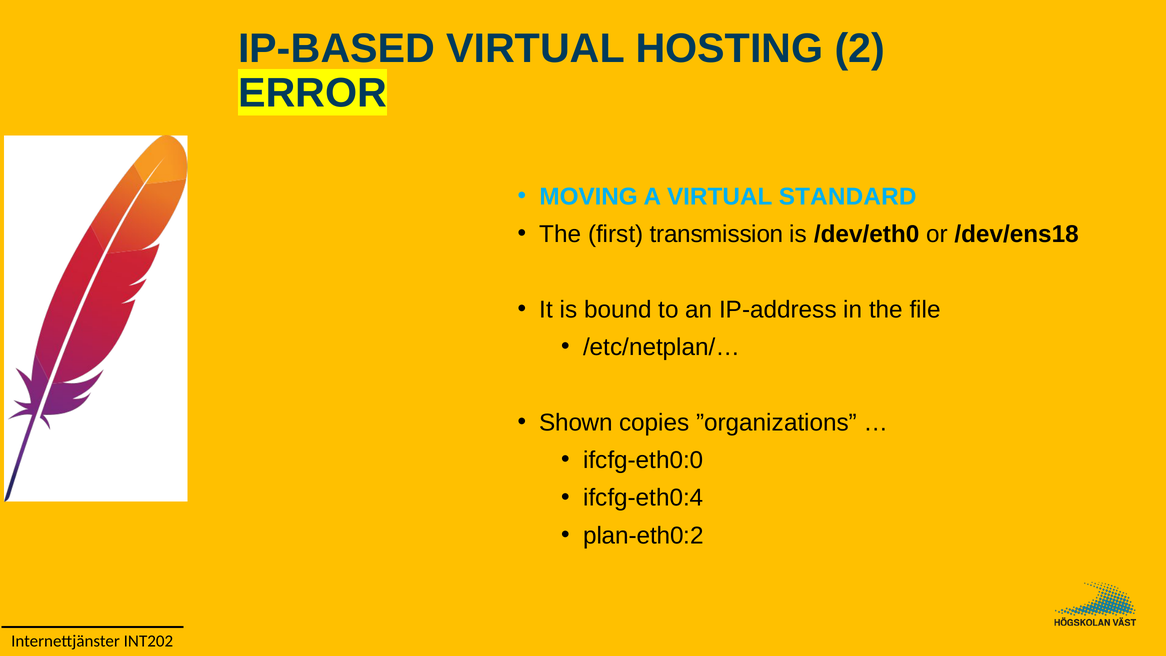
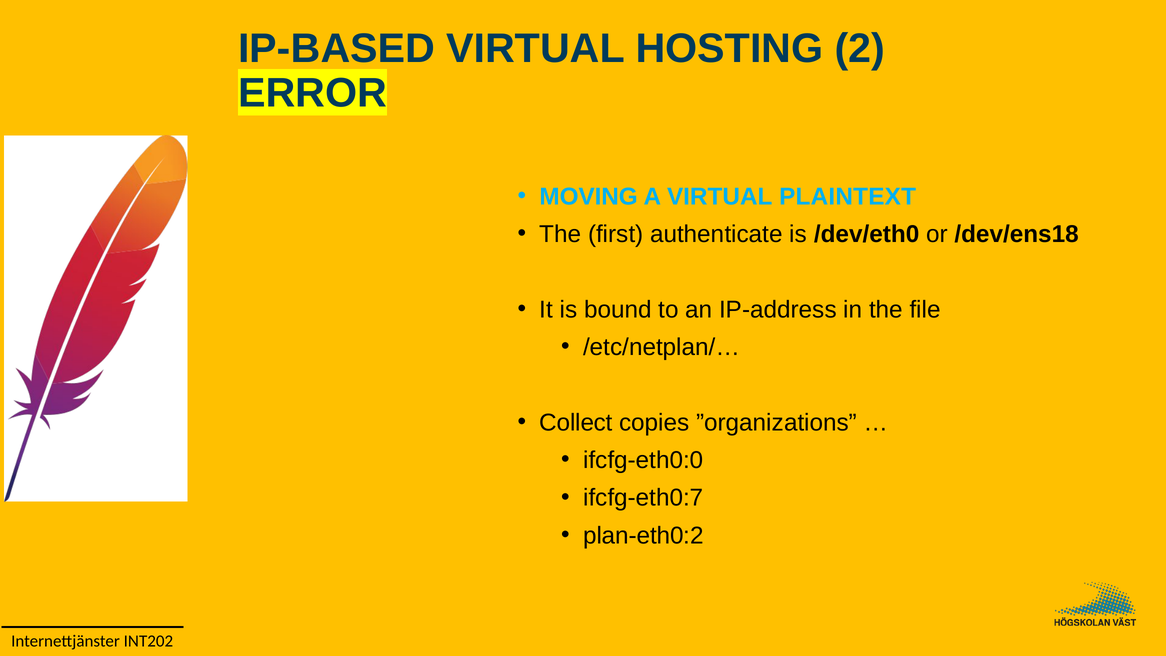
STANDARD: STANDARD -> PLAINTEXT
transmission: transmission -> authenticate
Shown: Shown -> Collect
ifcfg-eth0:4: ifcfg-eth0:4 -> ifcfg-eth0:7
